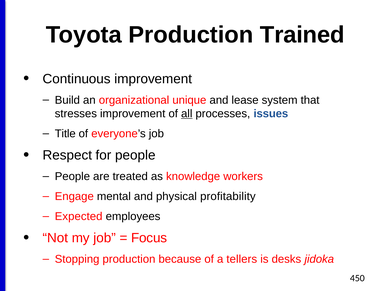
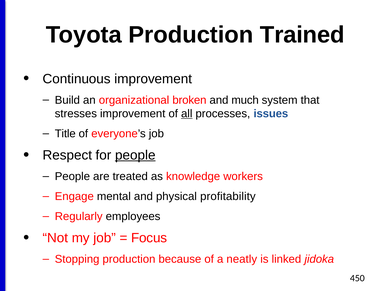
unique: unique -> broken
lease: lease -> much
people at (135, 155) underline: none -> present
Expected: Expected -> Regularly
tellers: tellers -> neatly
desks: desks -> linked
